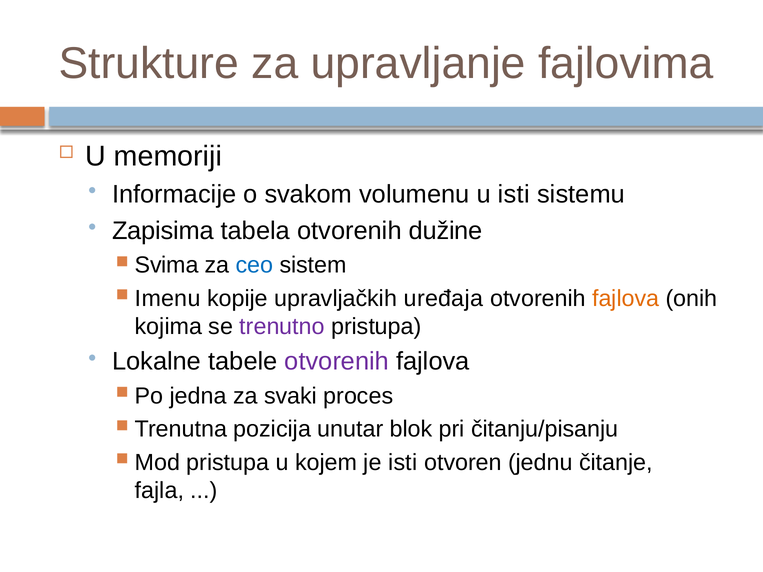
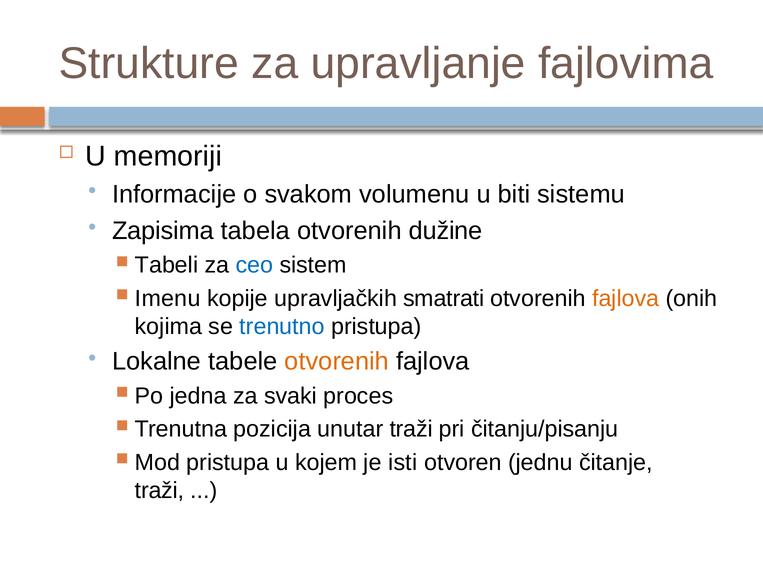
u isti: isti -> biti
Svima: Svima -> Tabeli
uređaja: uređaja -> smatrati
trenutno colour: purple -> blue
otvorenih at (337, 362) colour: purple -> orange
unutar blok: blok -> traži
fajla at (159, 491): fajla -> traži
